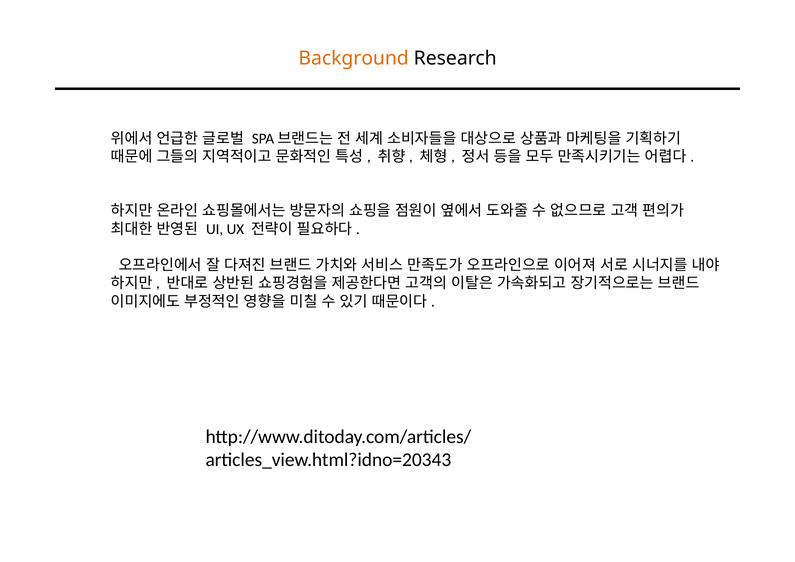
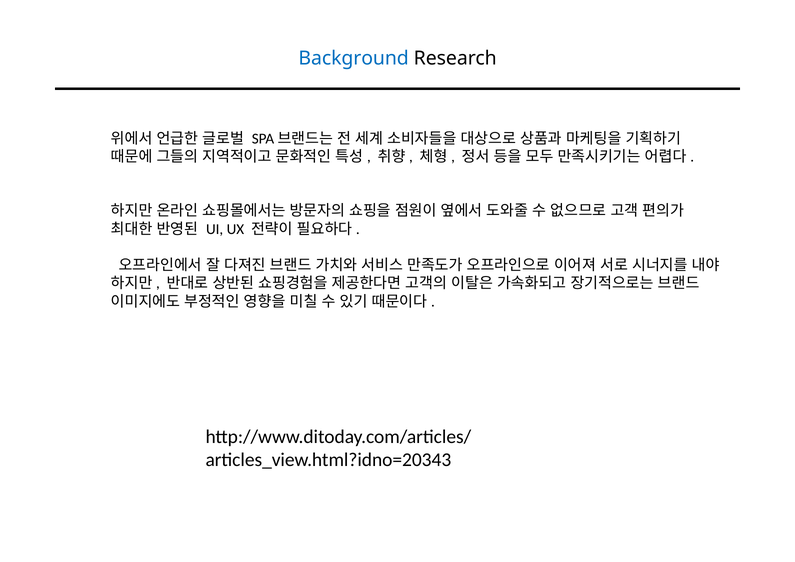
Background colour: orange -> blue
